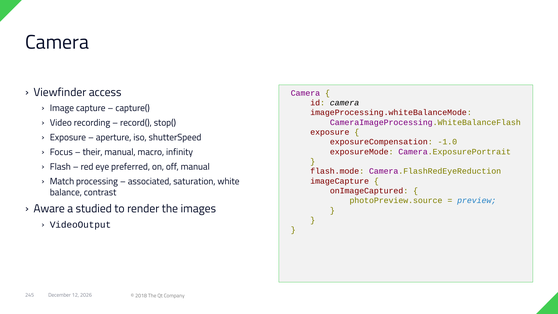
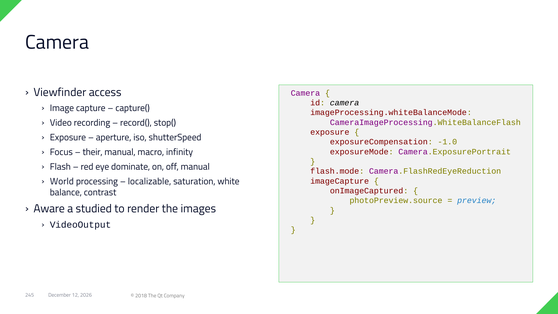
preferred: preferred -> dominate
Match: Match -> World
associated: associated -> localizable
